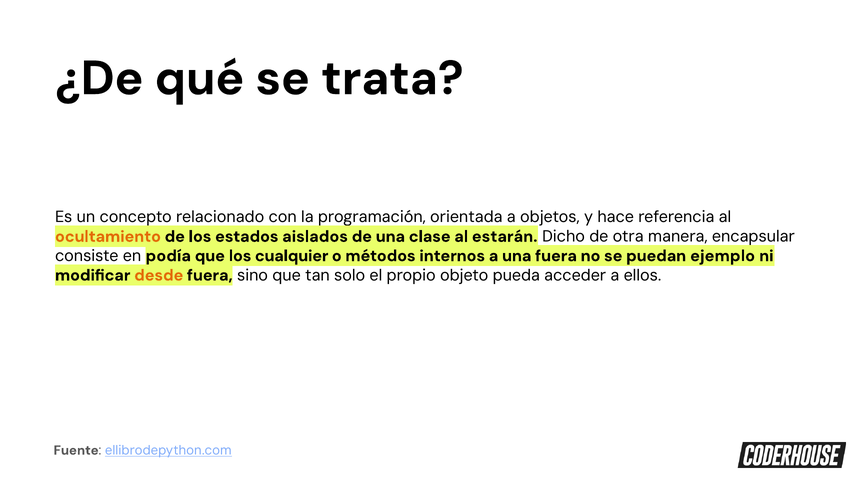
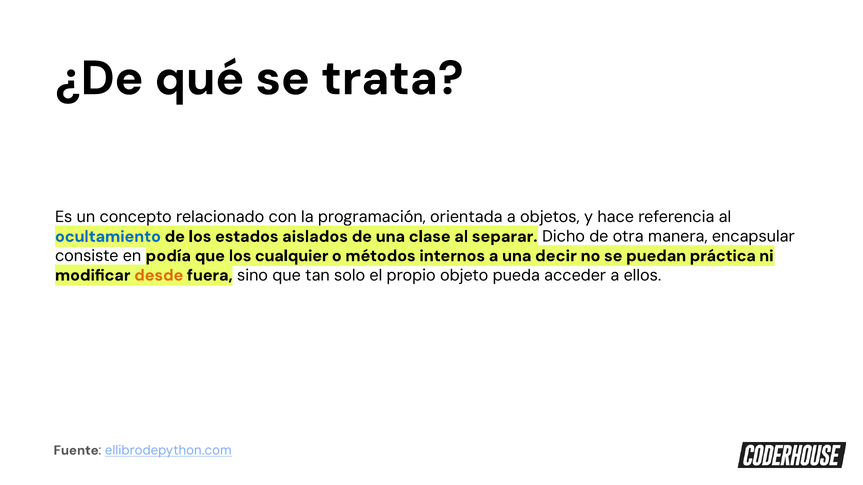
ocultamiento colour: orange -> blue
estarán: estarán -> separar
una fuera: fuera -> decir
ejemplo: ejemplo -> práctica
